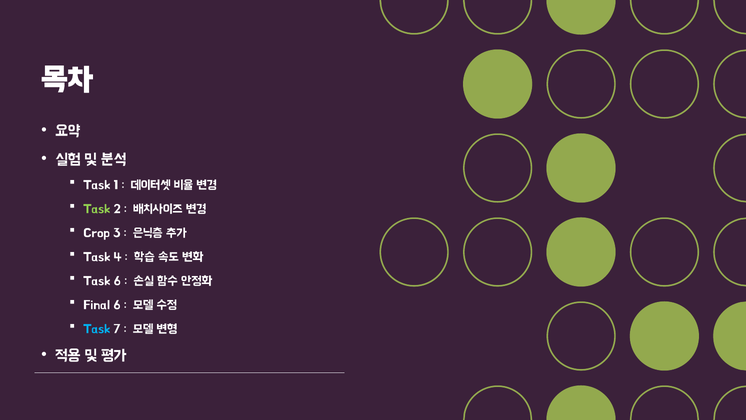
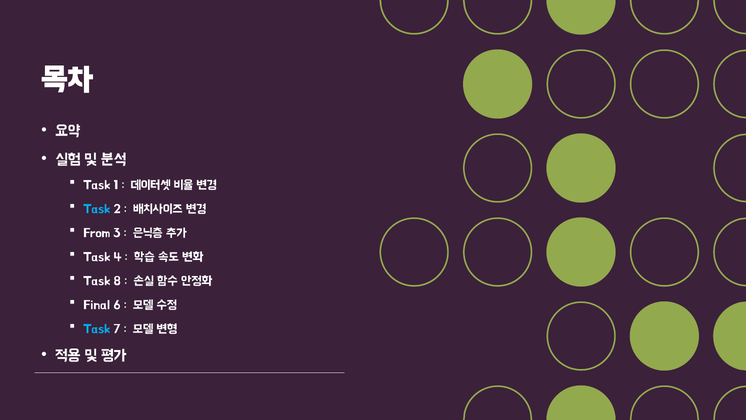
Task at (97, 208) colour: light green -> light blue
Crop: Crop -> From
Task 6: 6 -> 8
